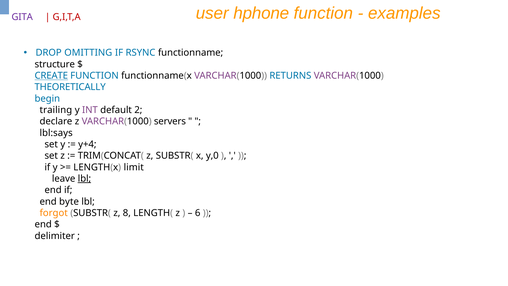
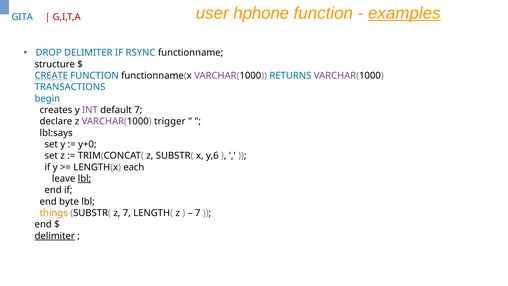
examples underline: none -> present
GITA colour: purple -> blue
DROP OMITTING: OMITTING -> DELIMITER
THEORETICALLY: THEORETICALLY -> TRANSACTIONS
trailing: trailing -> creates
default 2: 2 -> 7
servers: servers -> trigger
y+4: y+4 -> y+0
y,0: y,0 -> y,6
limit: limit -> each
forgot: forgot -> things
z 8: 8 -> 7
6 at (198, 213): 6 -> 7
delimiter at (55, 236) underline: none -> present
